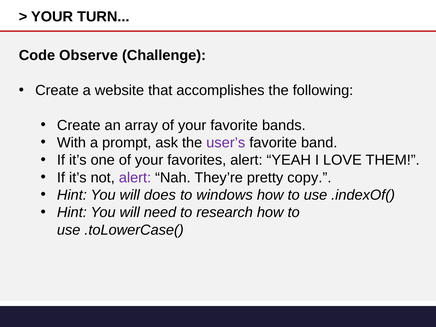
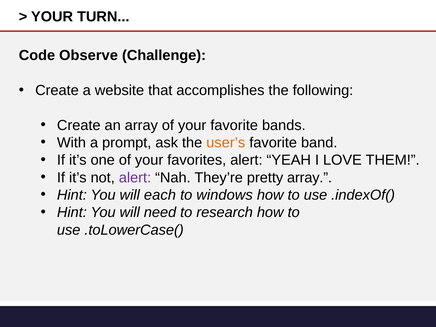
user’s colour: purple -> orange
pretty copy: copy -> array
does: does -> each
